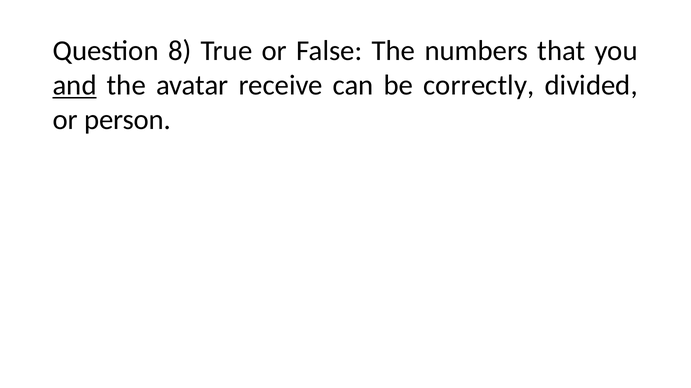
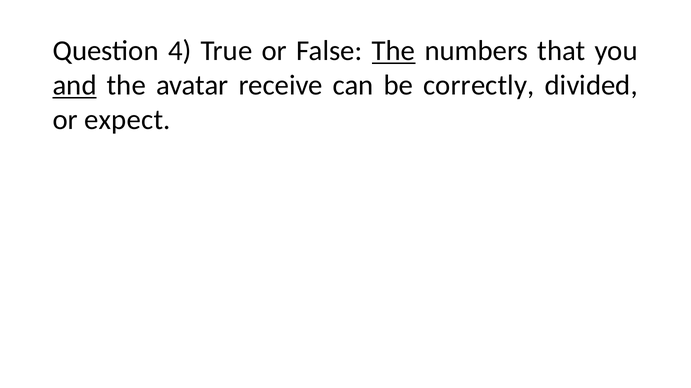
8: 8 -> 4
The at (394, 51) underline: none -> present
person: person -> expect
